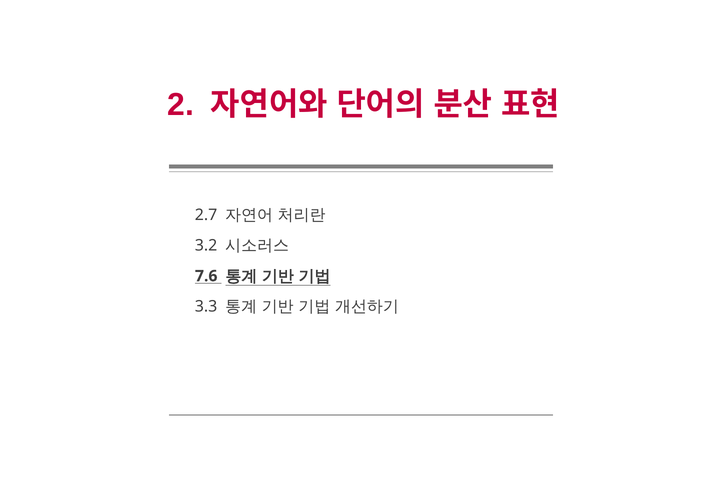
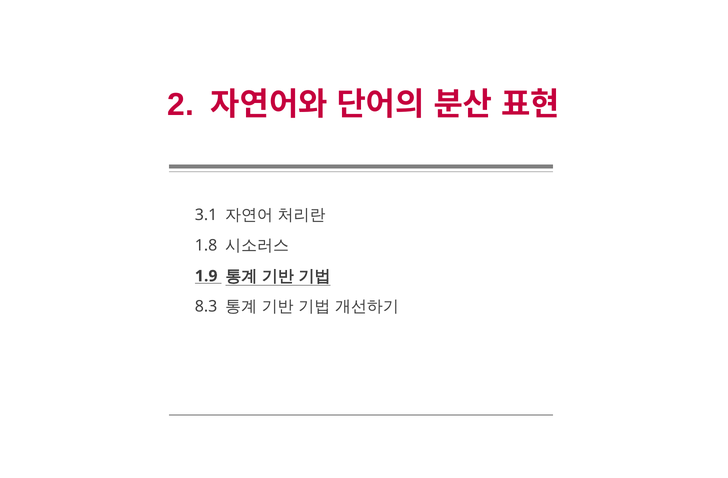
2.7: 2.7 -> 3.1
3.2: 3.2 -> 1.8
7.6: 7.6 -> 1.9
3.3: 3.3 -> 8.3
